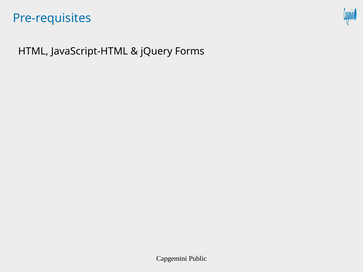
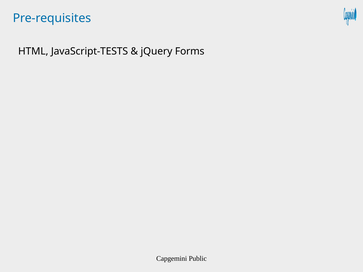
JavaScript-HTML: JavaScript-HTML -> JavaScript-TESTS
